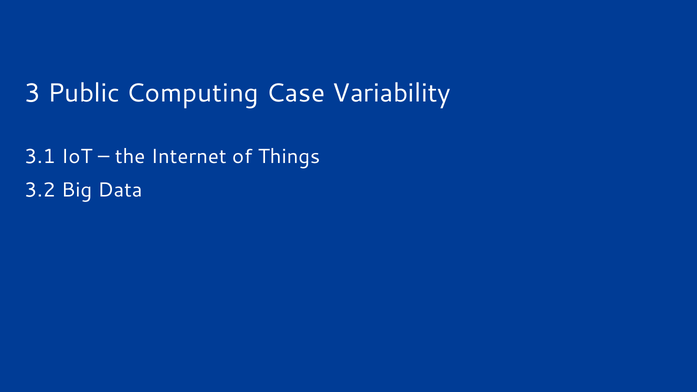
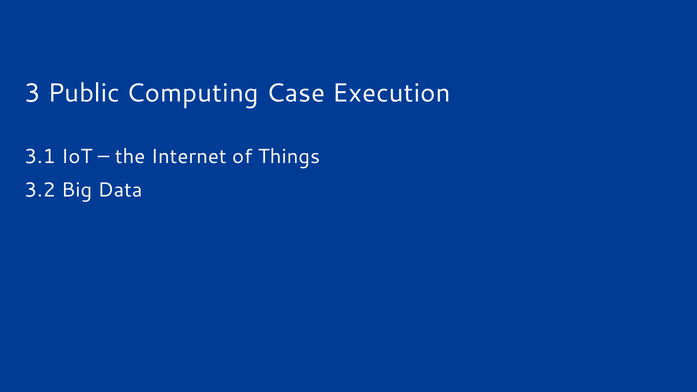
Variability: Variability -> Execution
